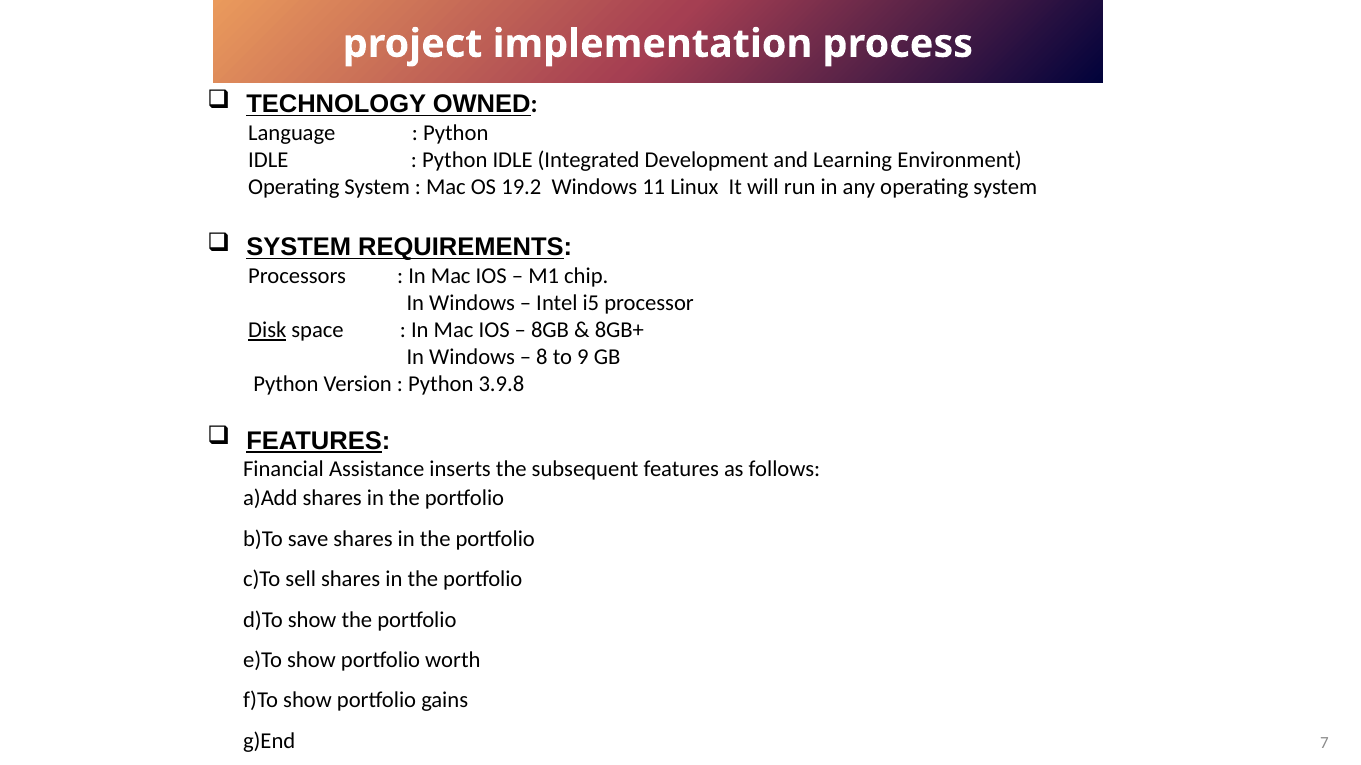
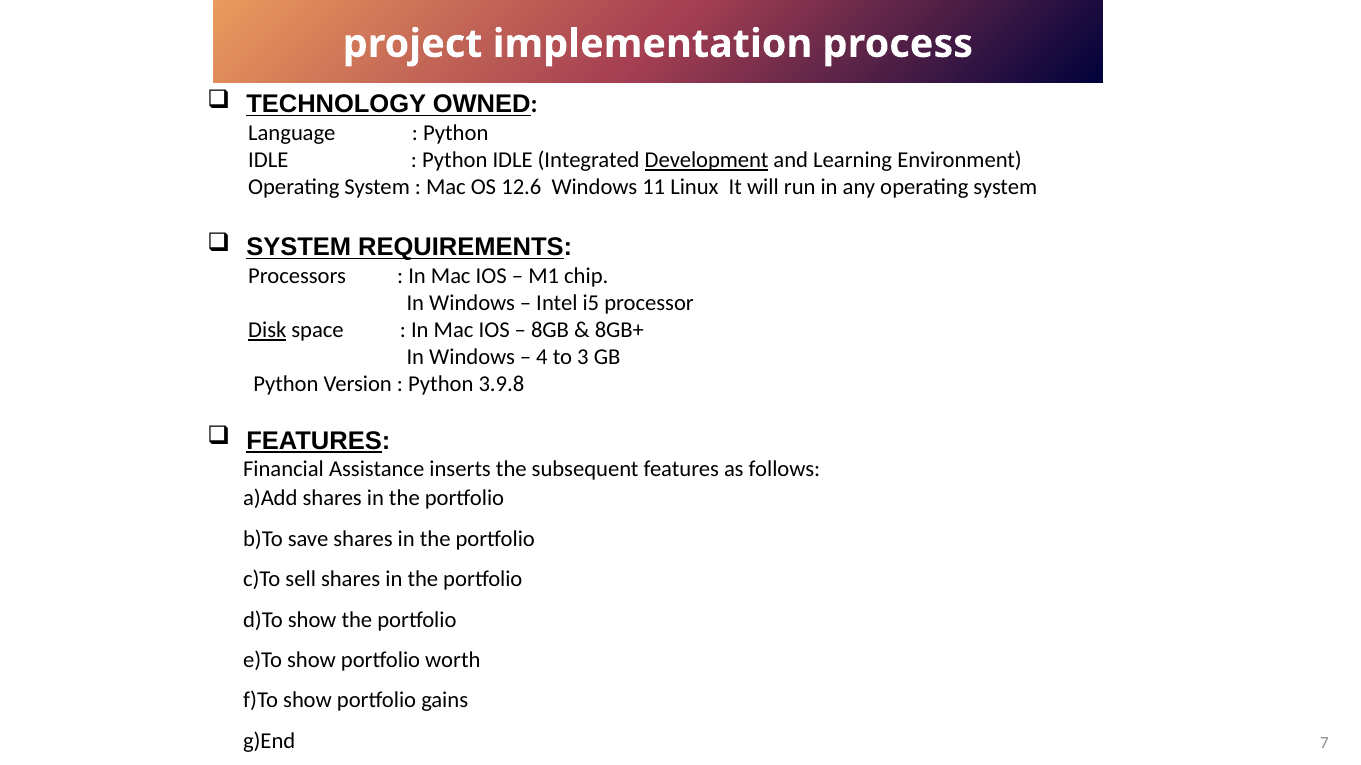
Development underline: none -> present
19.2: 19.2 -> 12.6
8: 8 -> 4
9: 9 -> 3
